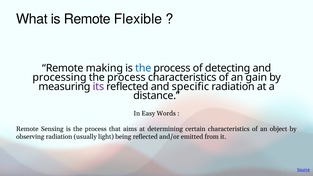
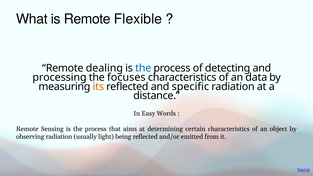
making: making -> dealing
process at (126, 77): process -> focuses
gain: gain -> data
its colour: purple -> orange
